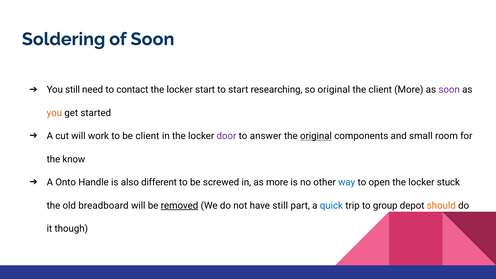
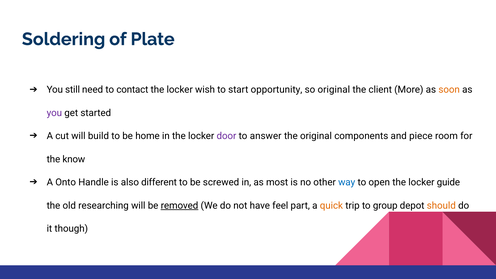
of Soon: Soon -> Plate
locker start: start -> wish
researching: researching -> opportunity
soon at (449, 90) colour: purple -> orange
you at (54, 113) colour: orange -> purple
work: work -> build
be client: client -> home
original at (316, 136) underline: present -> none
small: small -> piece
as more: more -> most
stuck: stuck -> guide
breadboard: breadboard -> researching
have still: still -> feel
quick colour: blue -> orange
